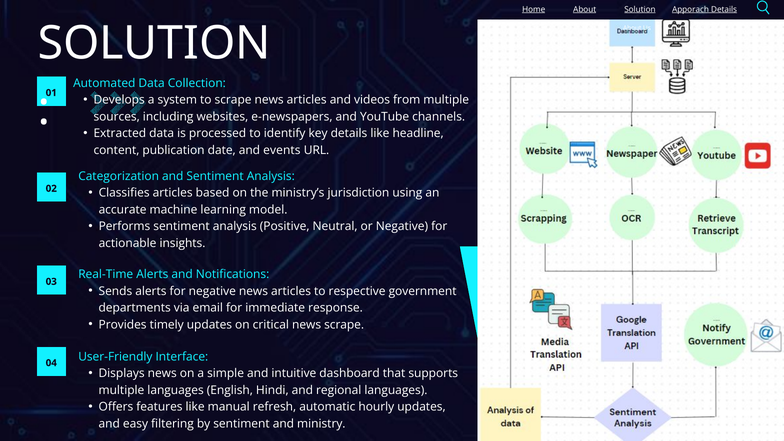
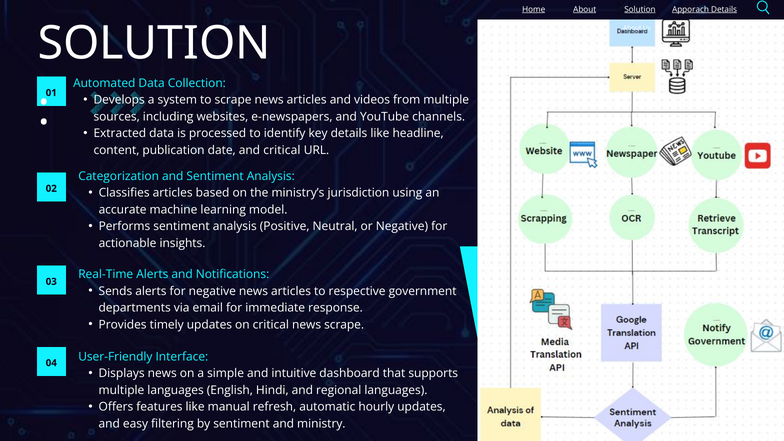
and events: events -> critical
